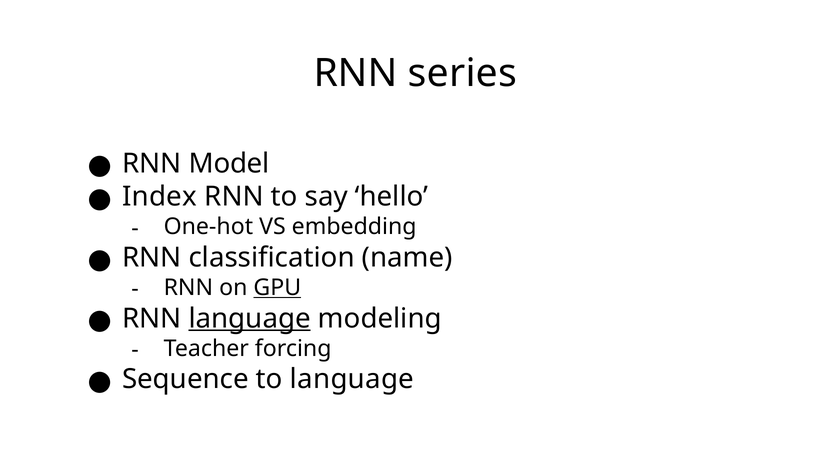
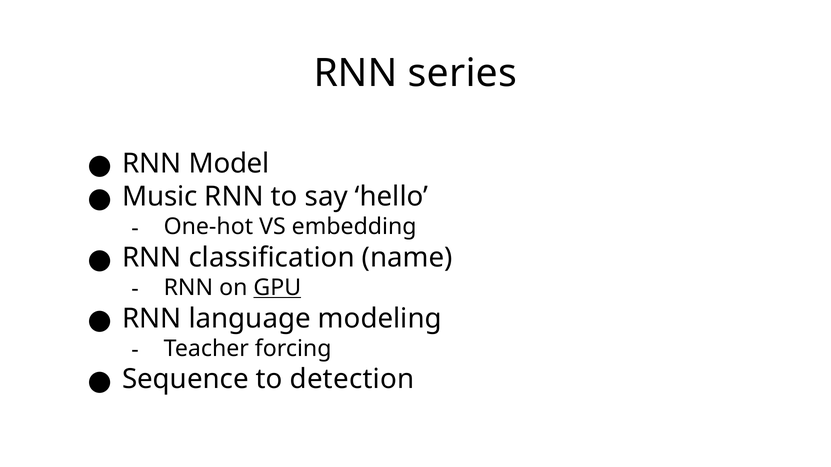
Index: Index -> Music
language at (250, 319) underline: present -> none
to language: language -> detection
